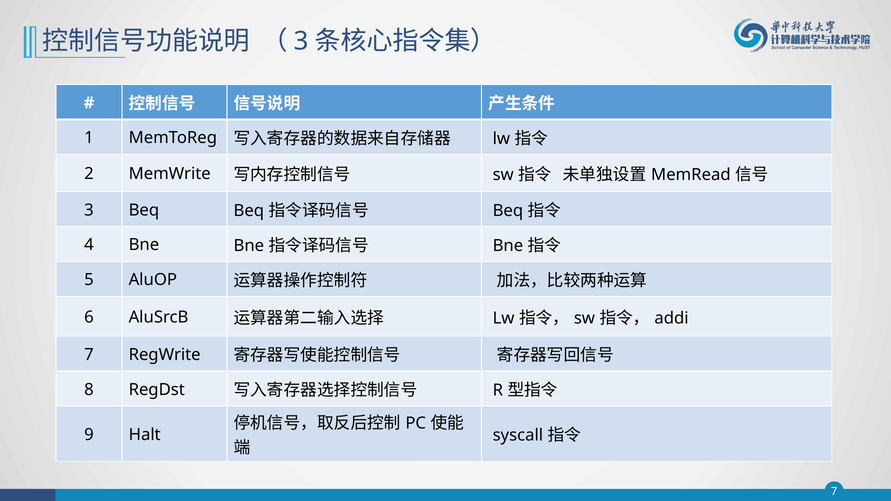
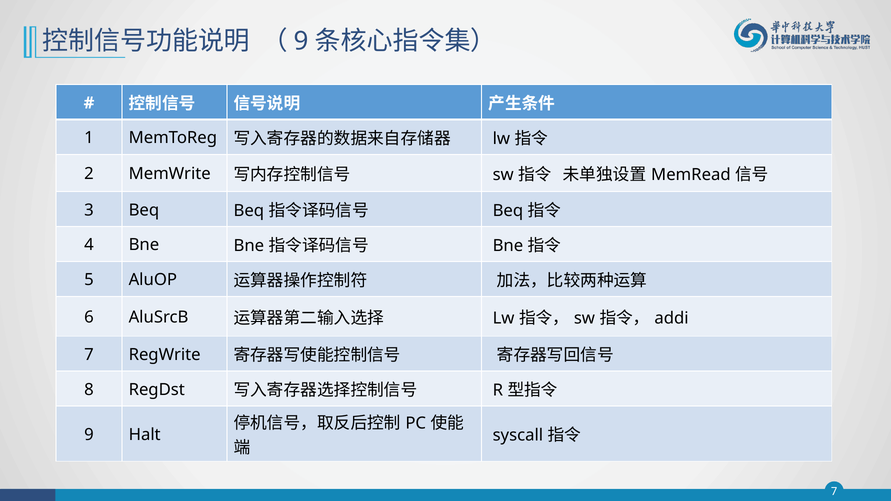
3 at (301, 41): 3 -> 9
